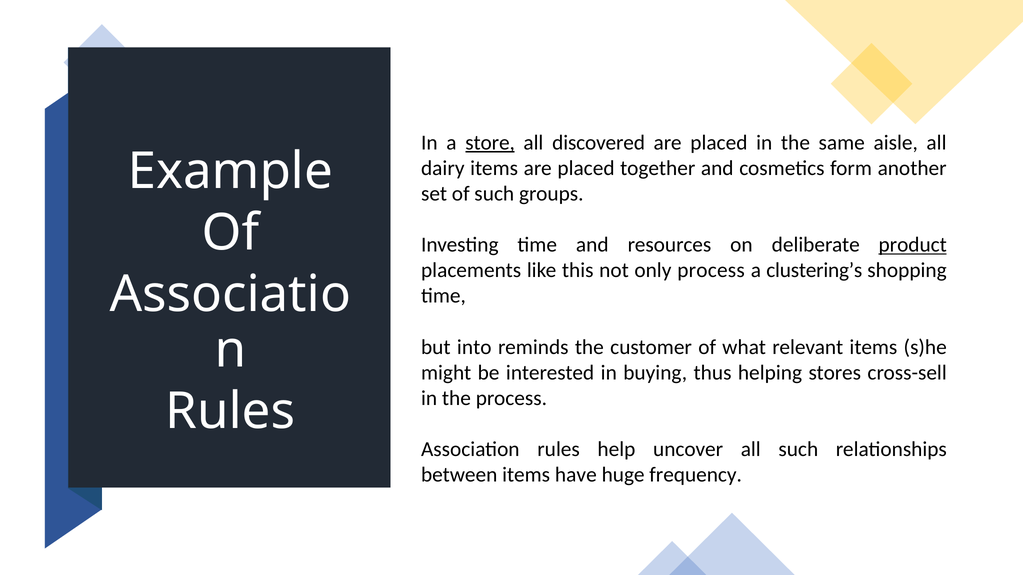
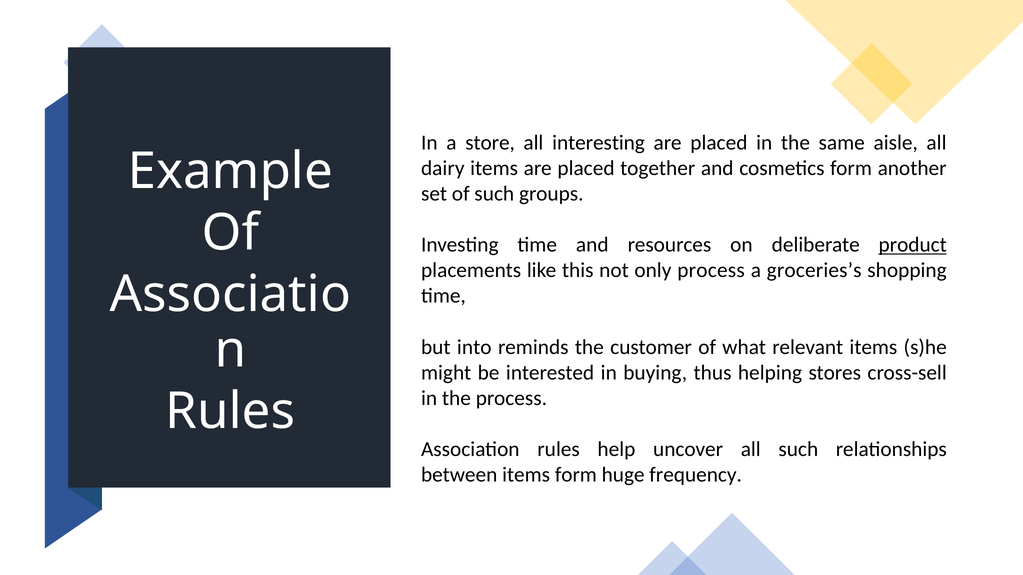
store underline: present -> none
discovered: discovered -> interesting
clustering’s: clustering’s -> groceries’s
items have: have -> form
